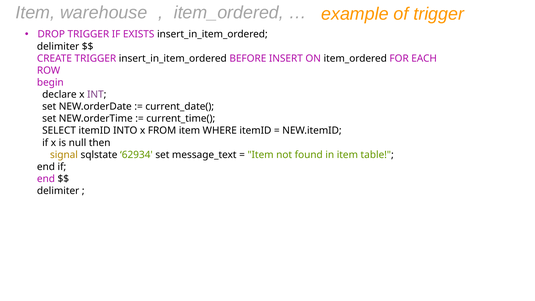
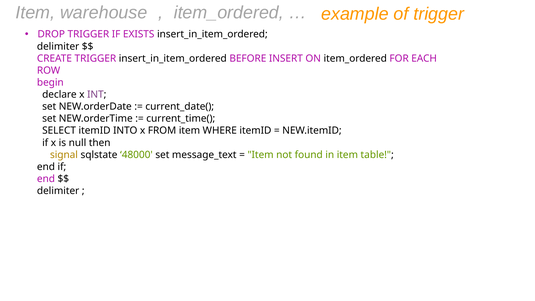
62934: 62934 -> 48000
